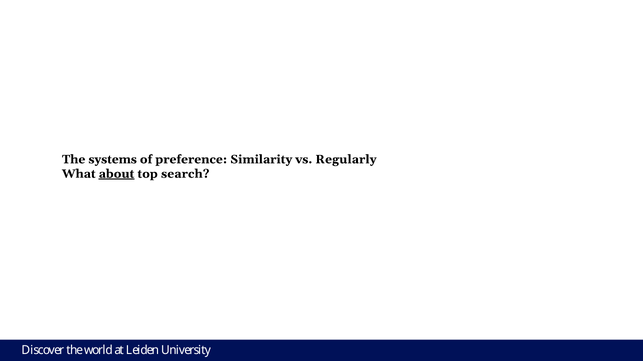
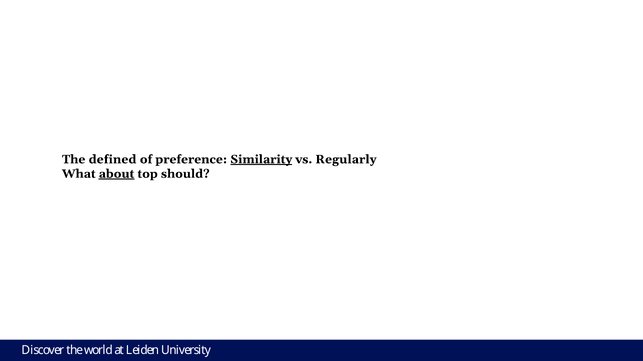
systems: systems -> defined
Similarity underline: none -> present
search: search -> should
